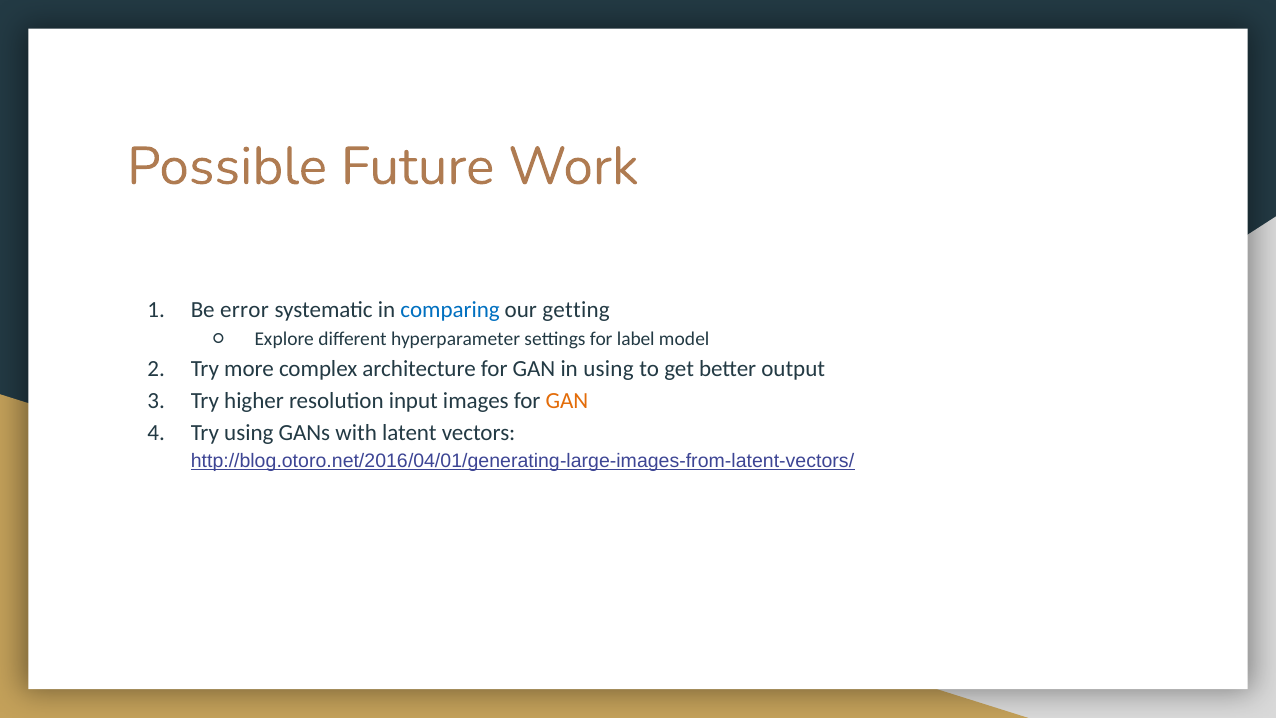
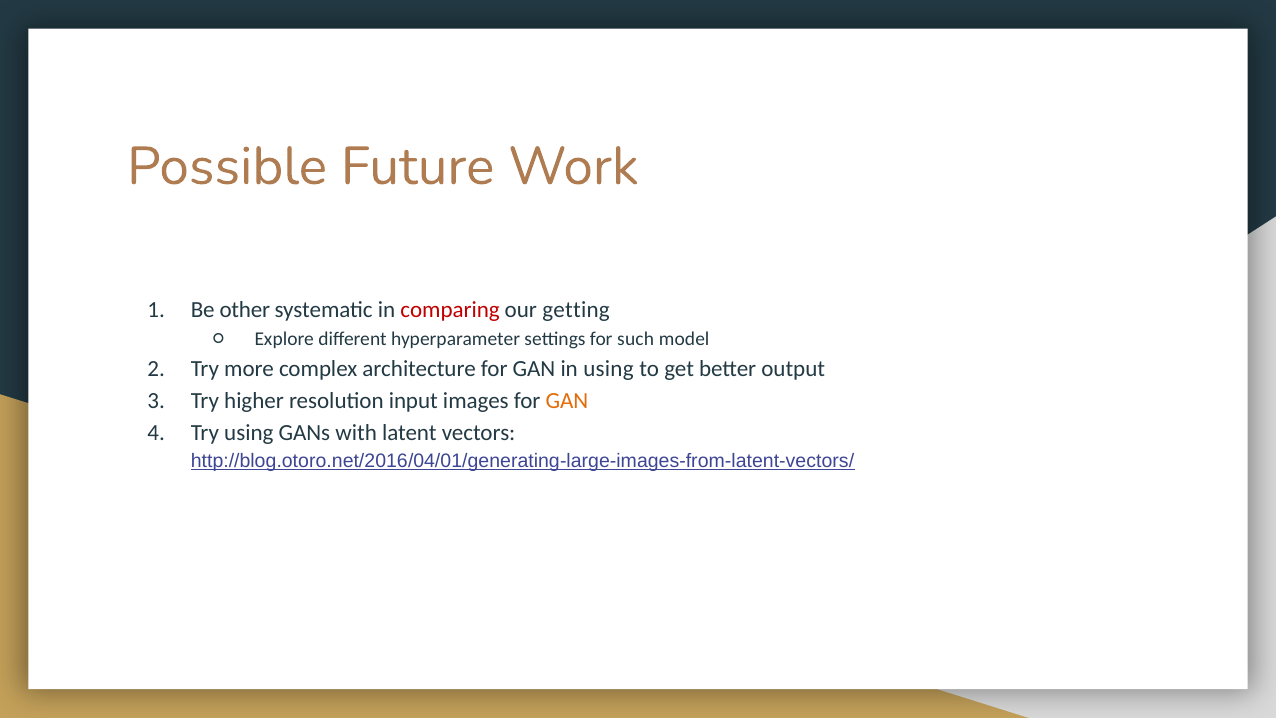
error: error -> other
comparing colour: blue -> red
label: label -> such
